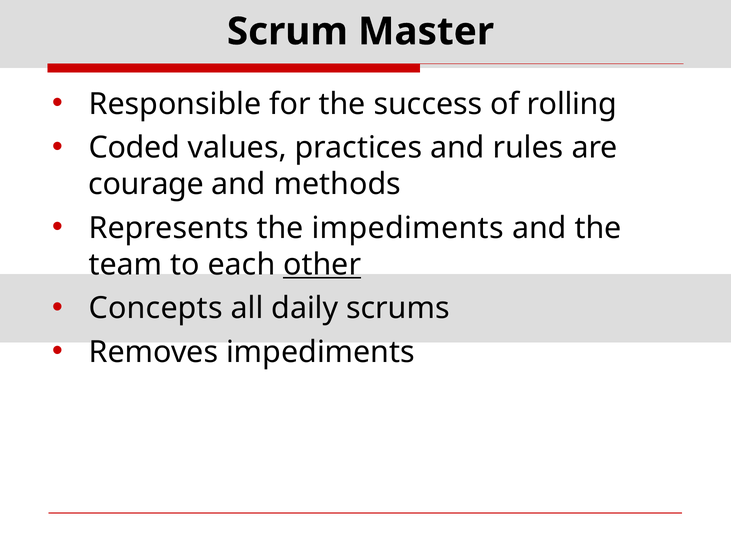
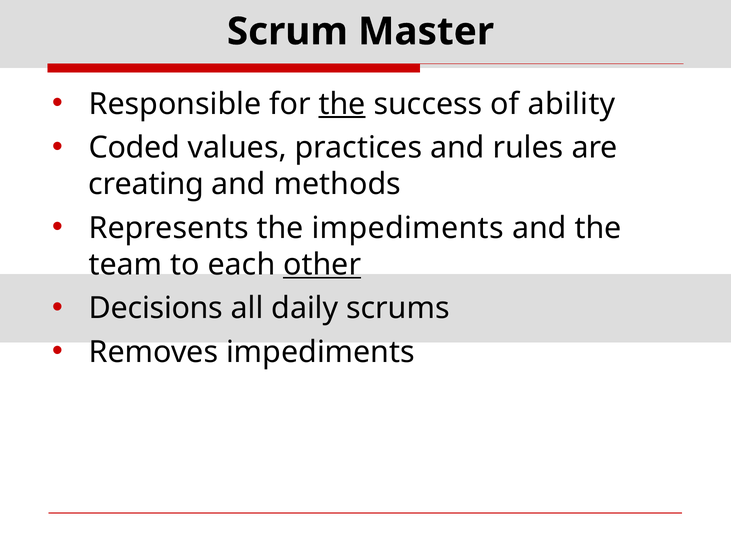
the at (342, 104) underline: none -> present
rolling: rolling -> ability
courage: courage -> creating
Concepts: Concepts -> Decisions
